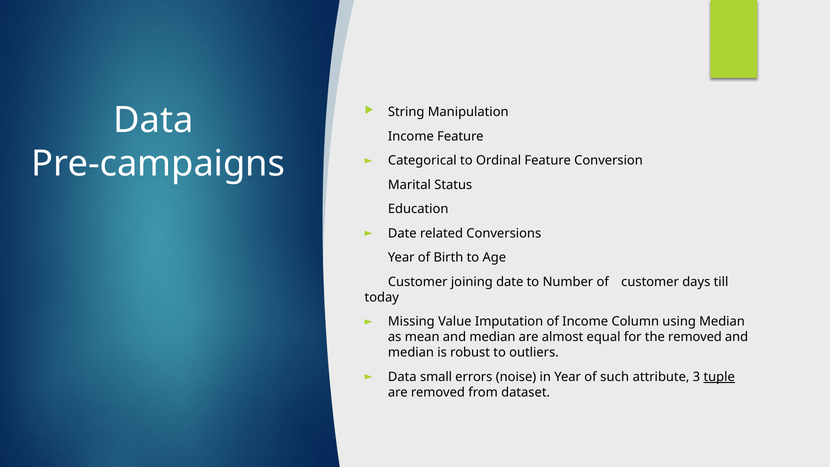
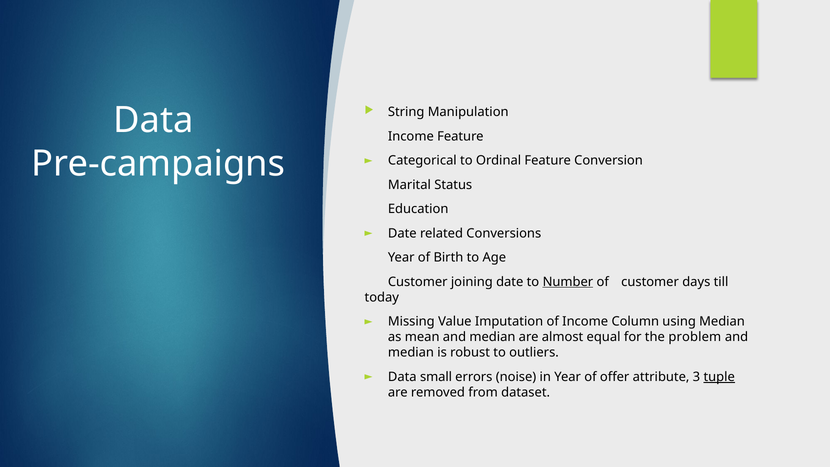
Number underline: none -> present
the removed: removed -> problem
such: such -> offer
